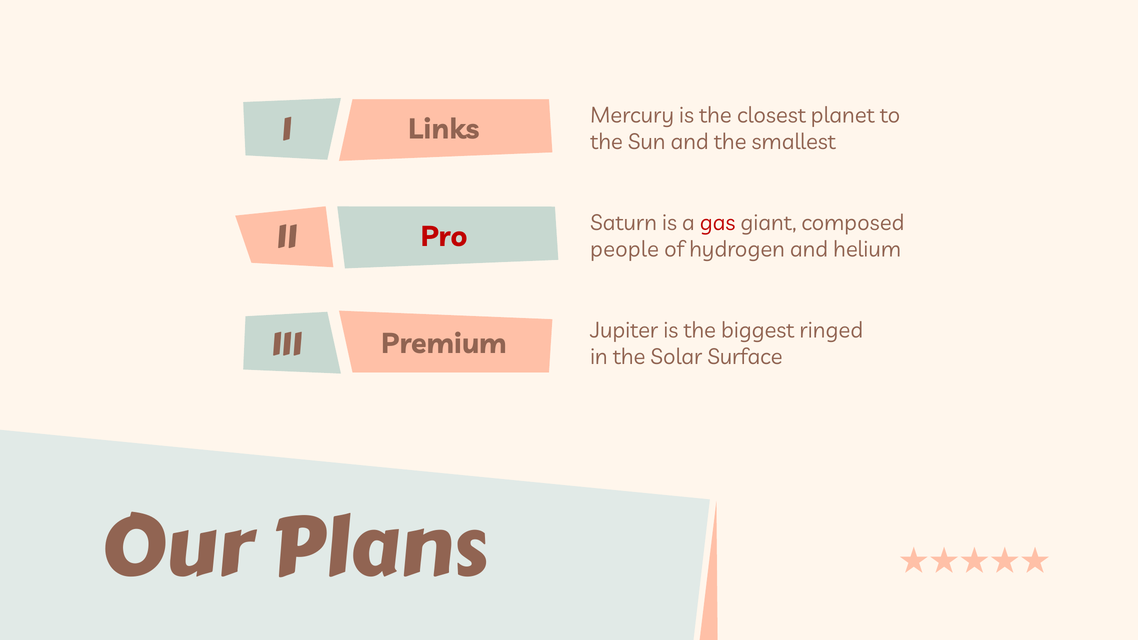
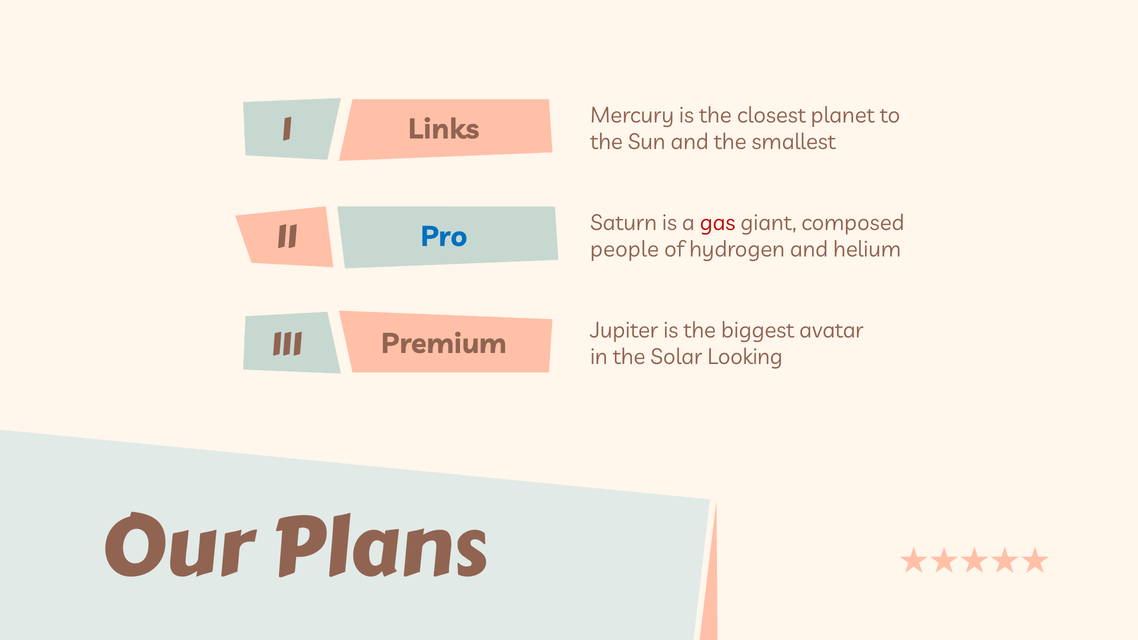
Pro colour: red -> blue
ringed: ringed -> avatar
Surface: Surface -> Looking
